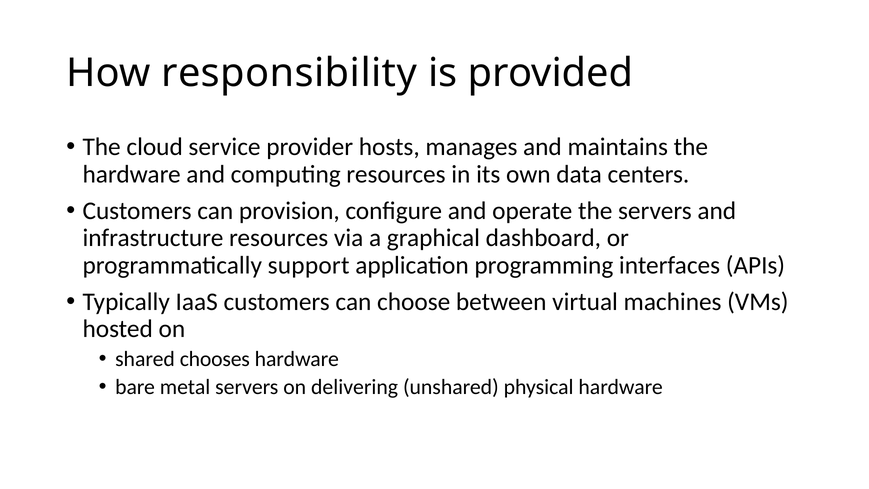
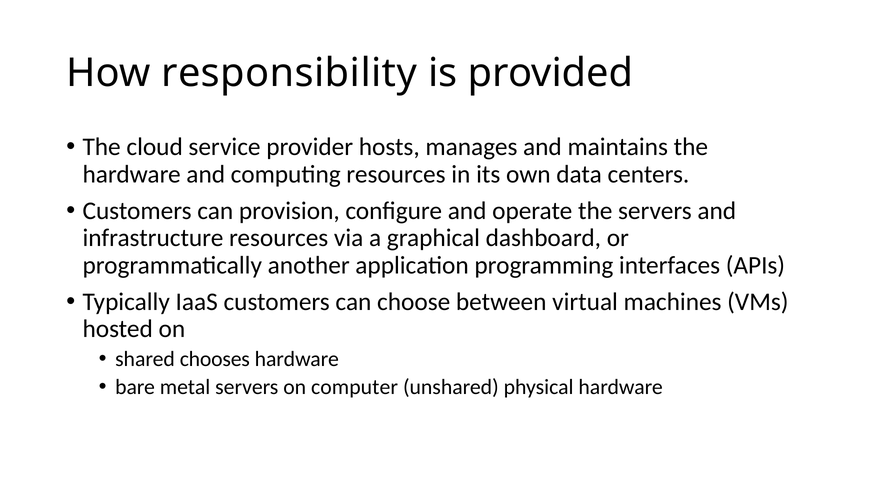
support: support -> another
delivering: delivering -> computer
